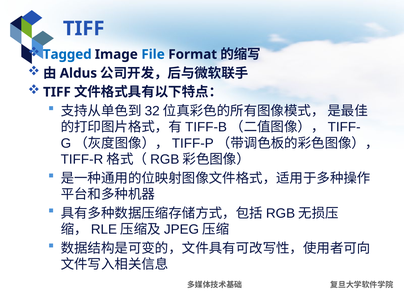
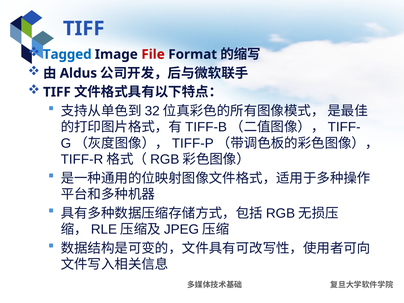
File colour: blue -> red
